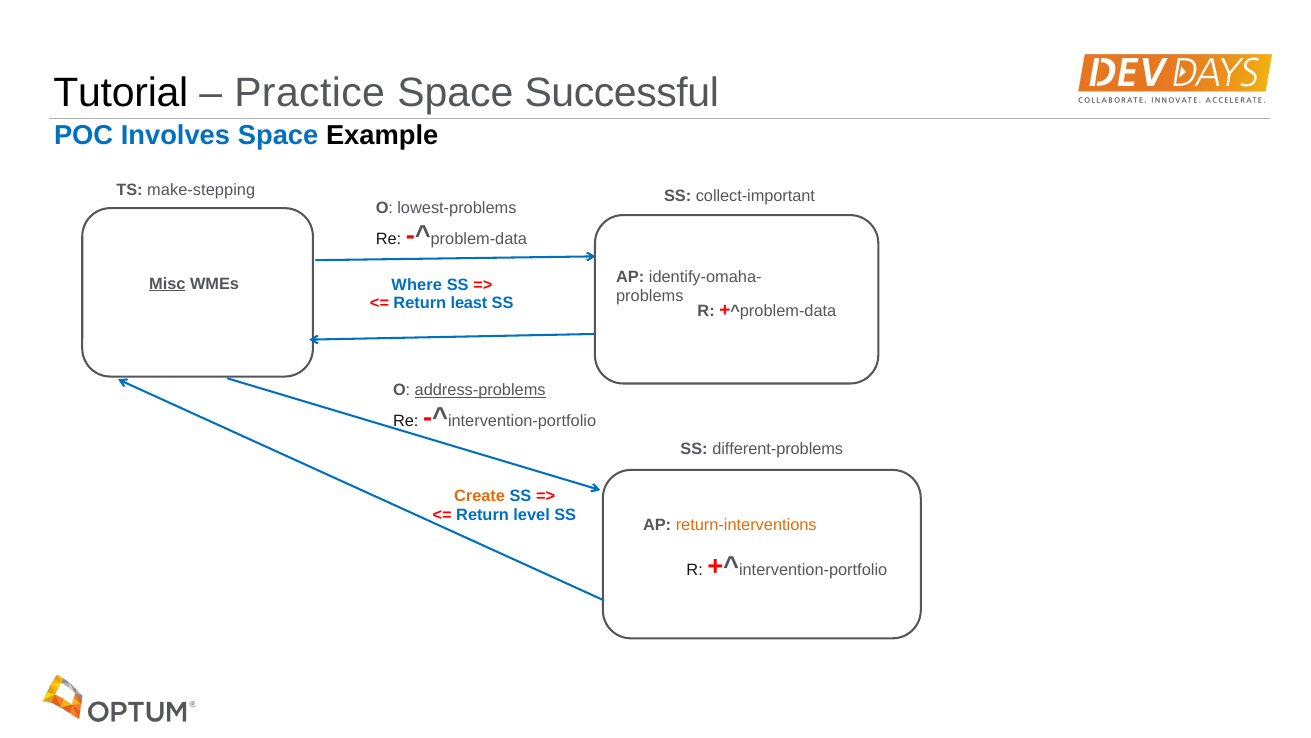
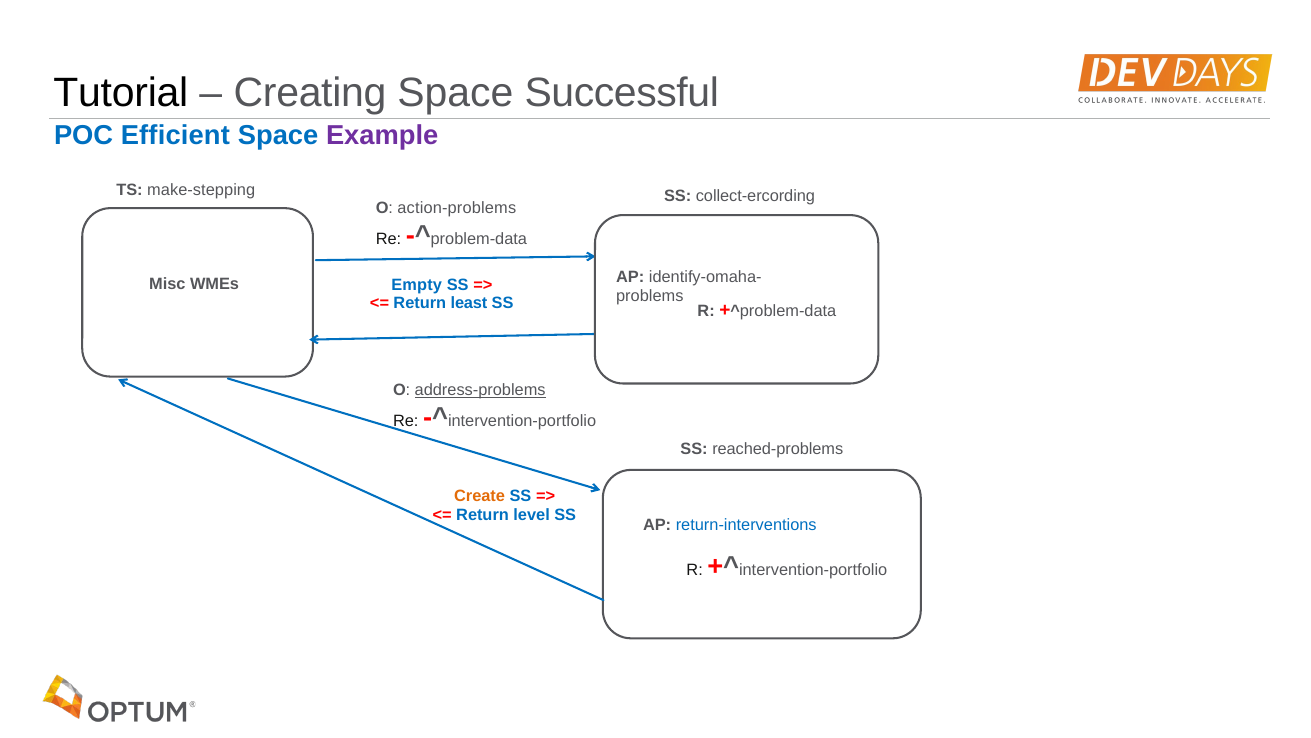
Practice: Practice -> Creating
Involves: Involves -> Efficient
Example colour: black -> purple
collect-important: collect-important -> collect-ercording
lowest-problems: lowest-problems -> action-problems
Misc underline: present -> none
Where: Where -> Empty
different-problems: different-problems -> reached-problems
return-interventions colour: orange -> blue
